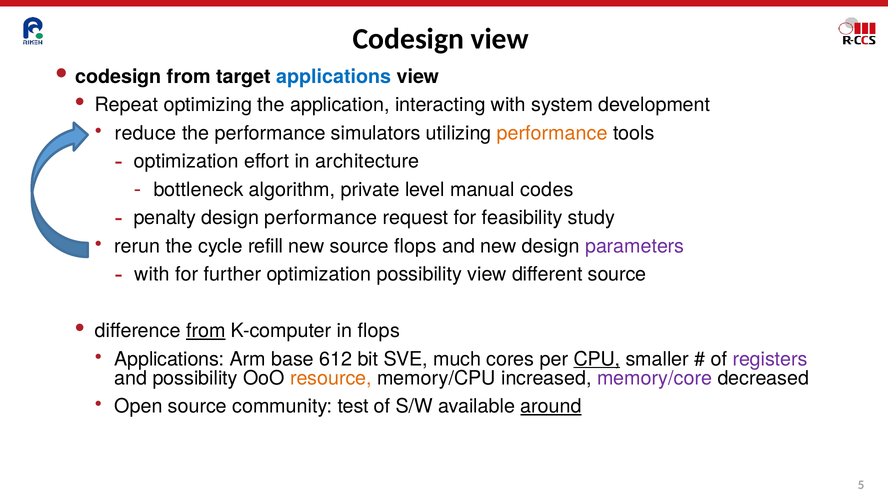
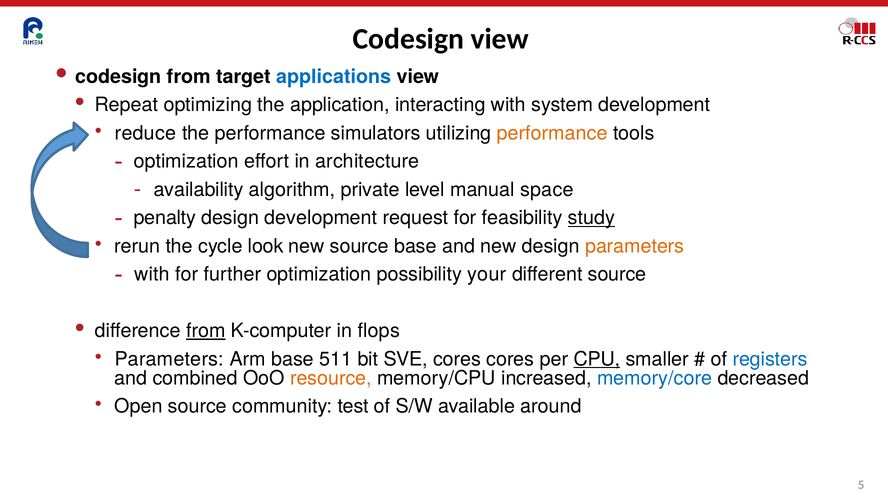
bottleneck: bottleneck -> availability
codes: codes -> space
design performance: performance -> development
study underline: none -> present
refill: refill -> look
source flops: flops -> base
parameters at (635, 246) colour: purple -> orange
possibility view: view -> your
Applications at (169, 359): Applications -> Parameters
612: 612 -> 511
SVE much: much -> cores
registers colour: purple -> blue
and possibility: possibility -> combined
memory/core colour: purple -> blue
around underline: present -> none
